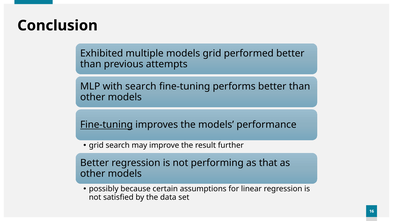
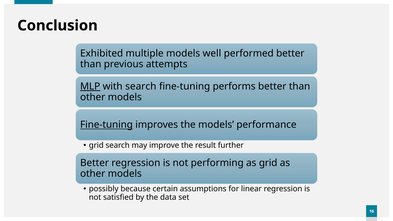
models grid: grid -> well
MLP underline: none -> present
as that: that -> grid
